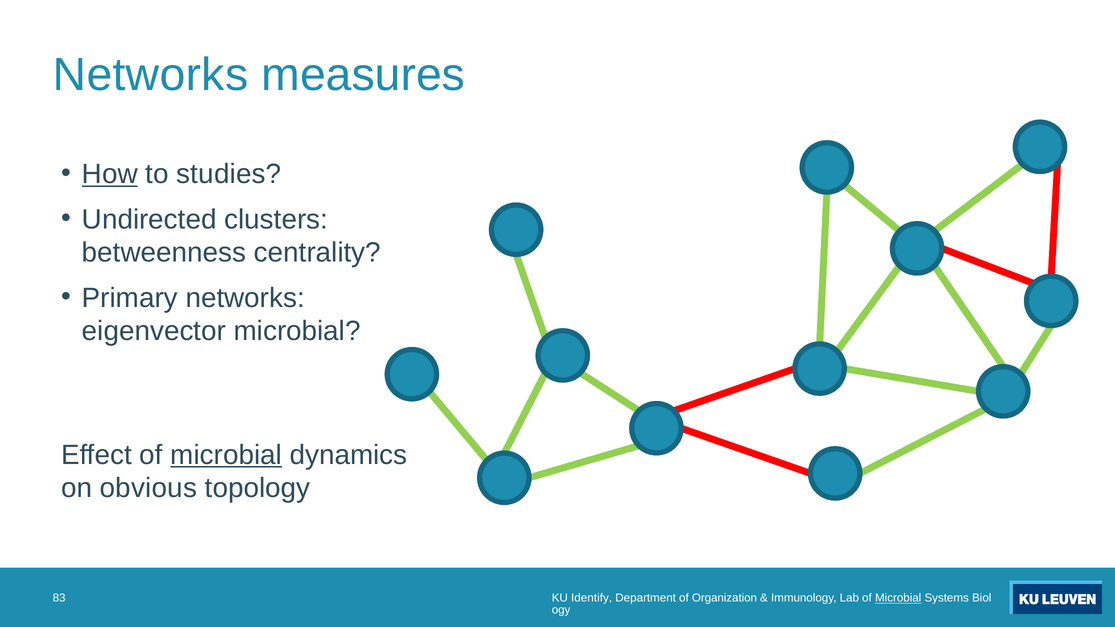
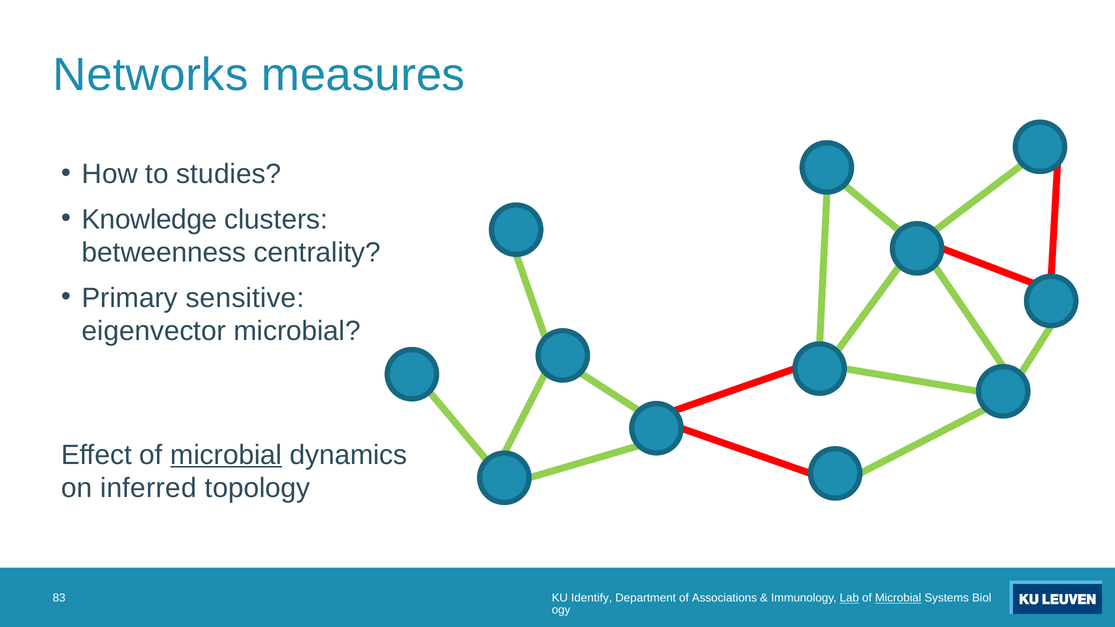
How underline: present -> none
Undirected: Undirected -> Knowledge
Primary networks: networks -> sensitive
obvious: obvious -> inferred
Organization: Organization -> Associations
Lab underline: none -> present
